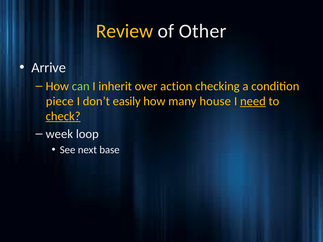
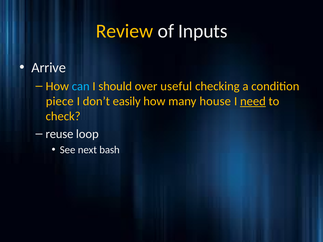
Other: Other -> Inputs
can colour: light green -> light blue
inherit: inherit -> should
action: action -> useful
check underline: present -> none
week: week -> reuse
base: base -> bash
